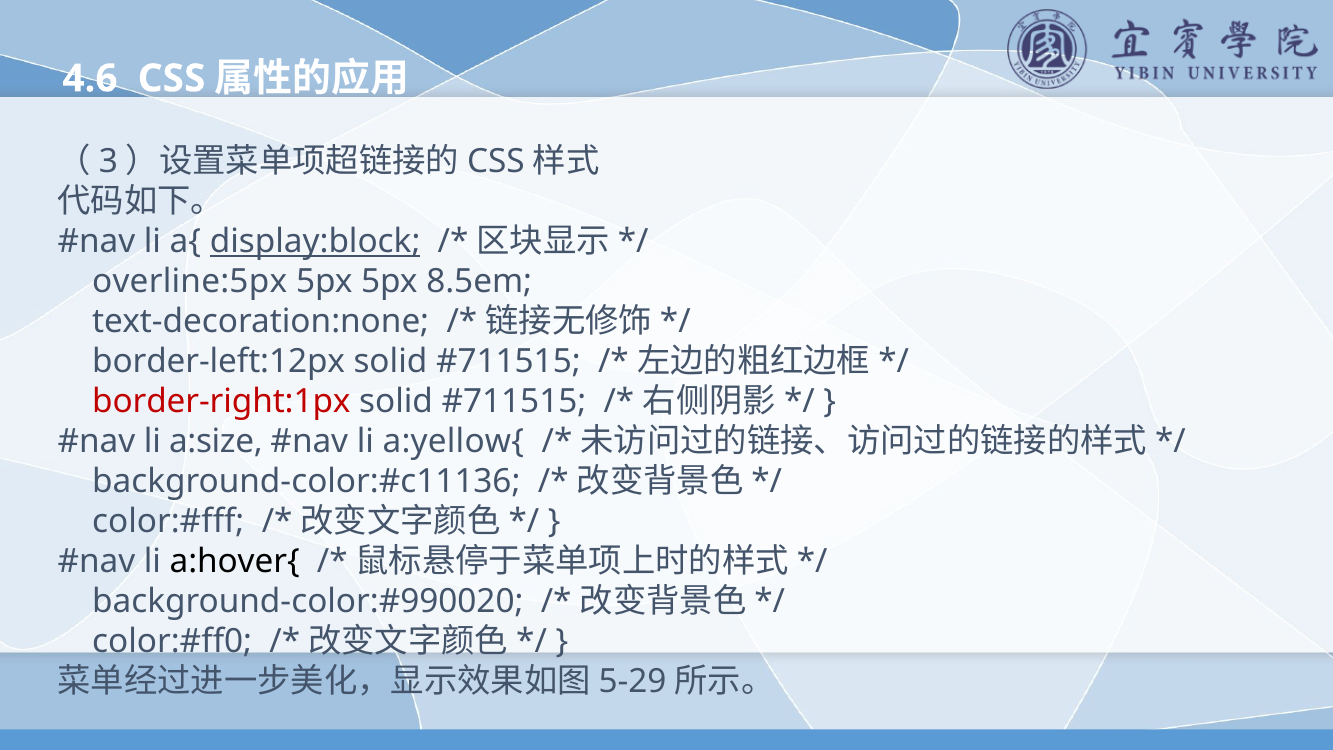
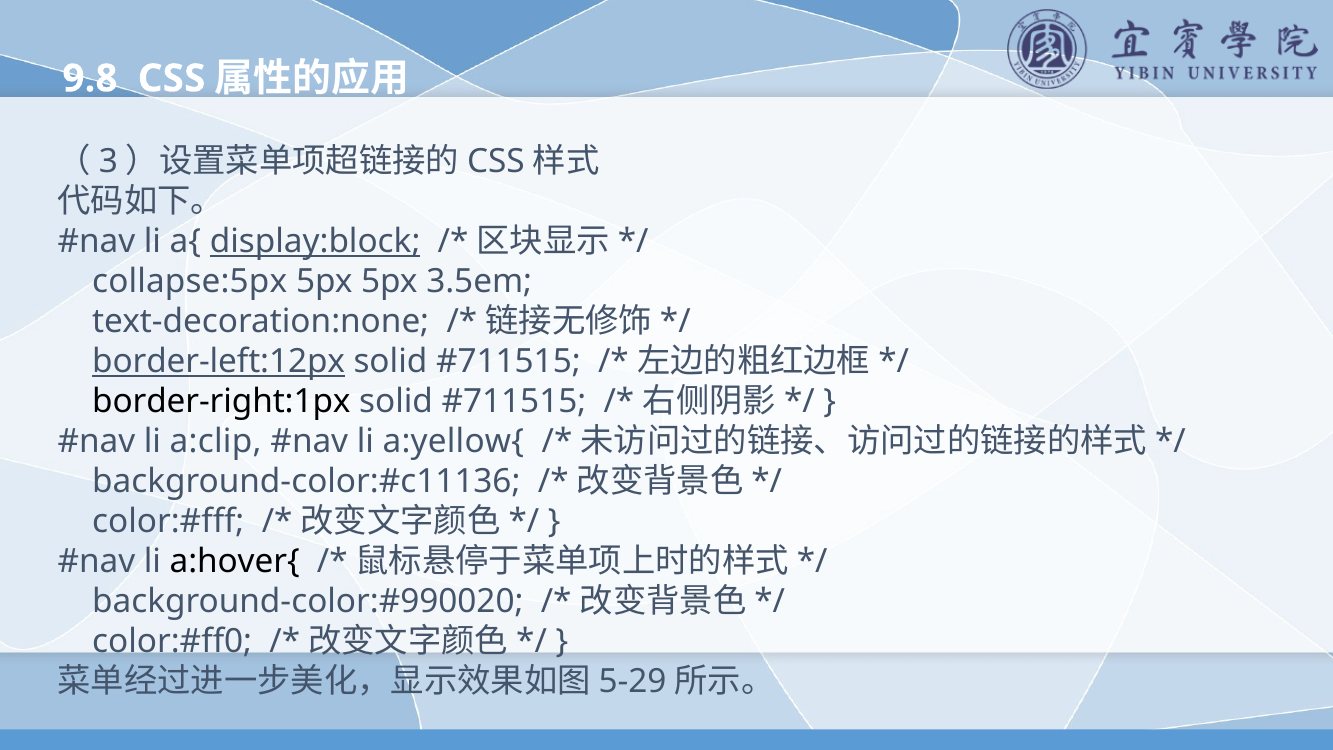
4.6: 4.6 -> 9.8
overline:5px: overline:5px -> collapse:5px
8.5em: 8.5em -> 3.5em
border-left:12px underline: none -> present
border-right:1px colour: red -> black
a:size: a:size -> a:clip
